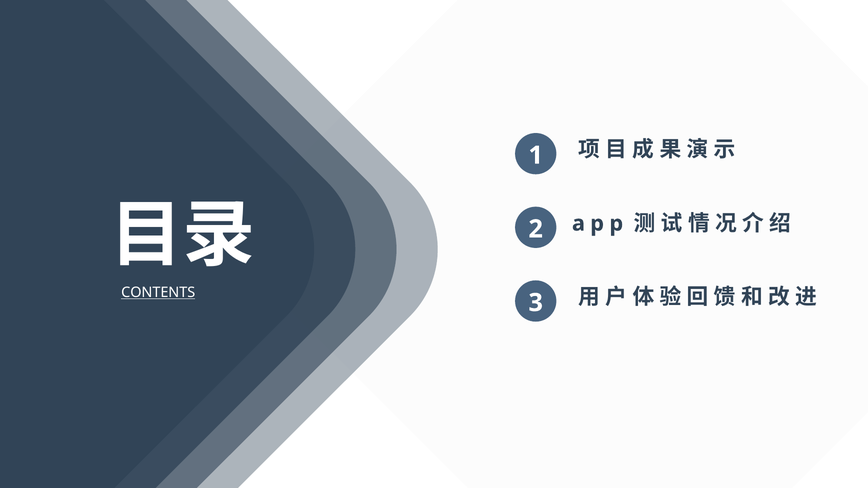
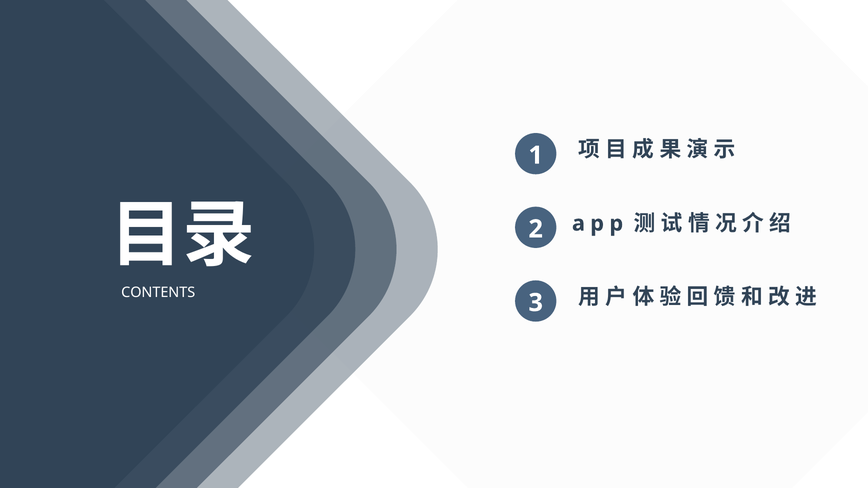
CONTENTS underline: present -> none
